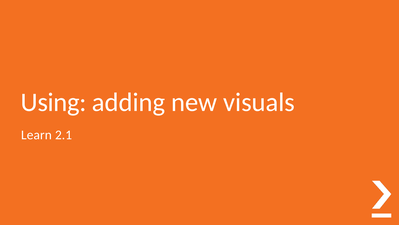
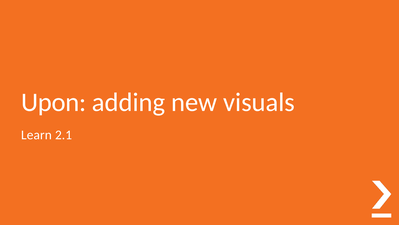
Using: Using -> Upon
